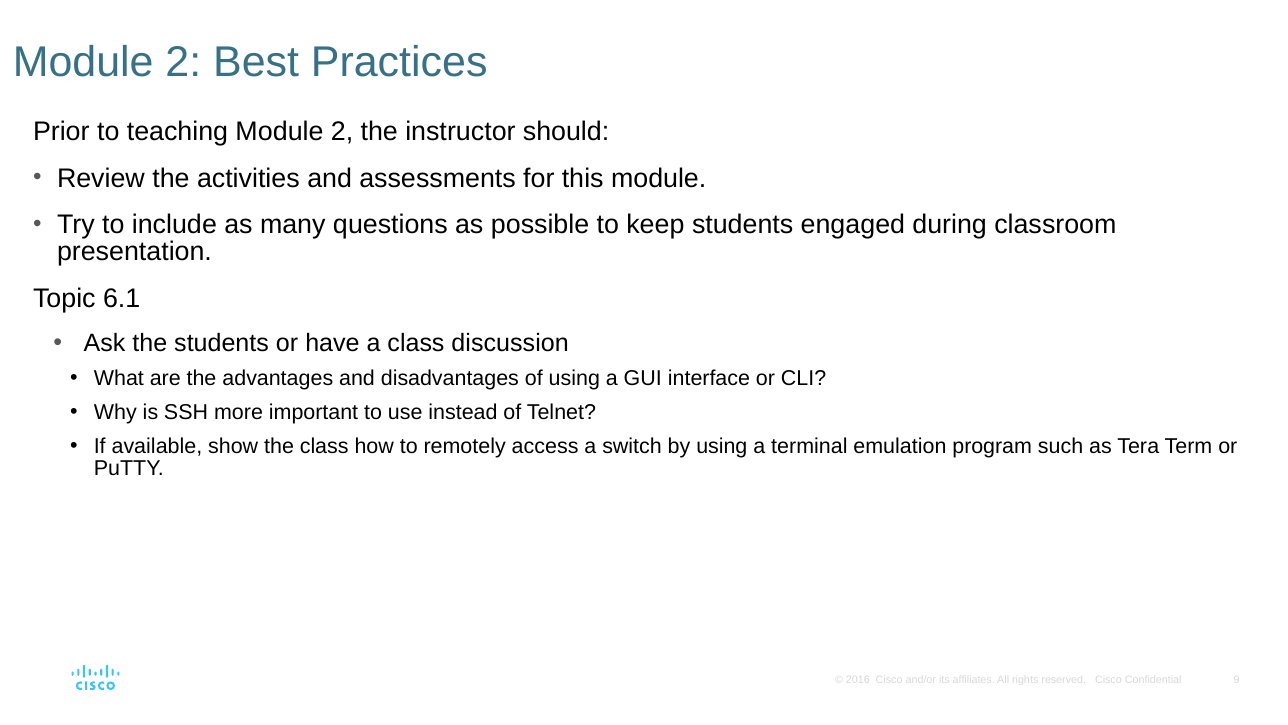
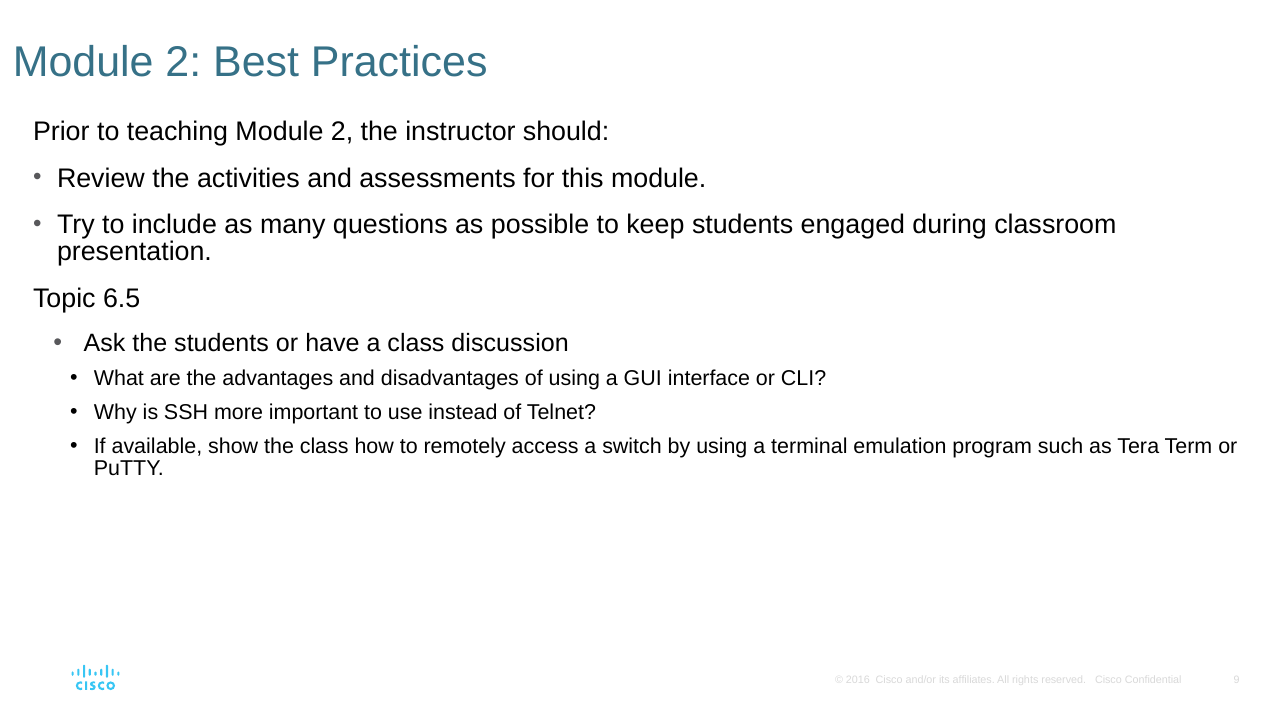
6.1: 6.1 -> 6.5
